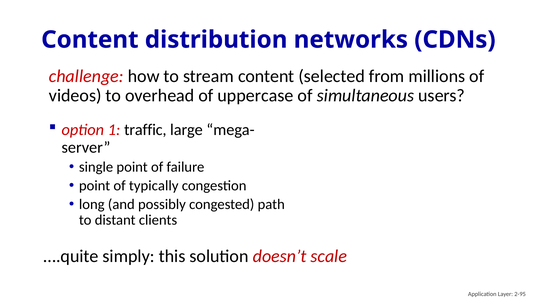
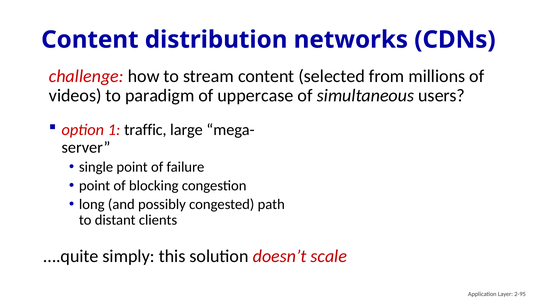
overhead: overhead -> paradigm
typically: typically -> blocking
